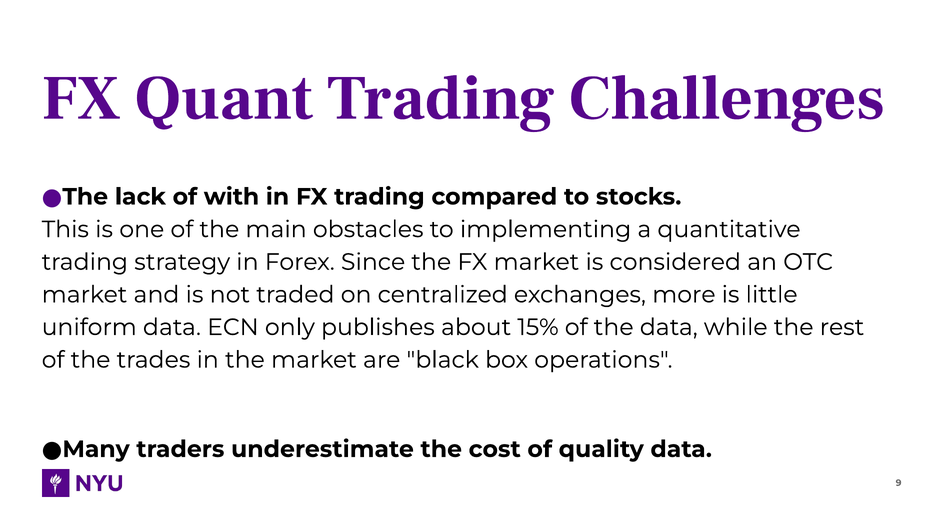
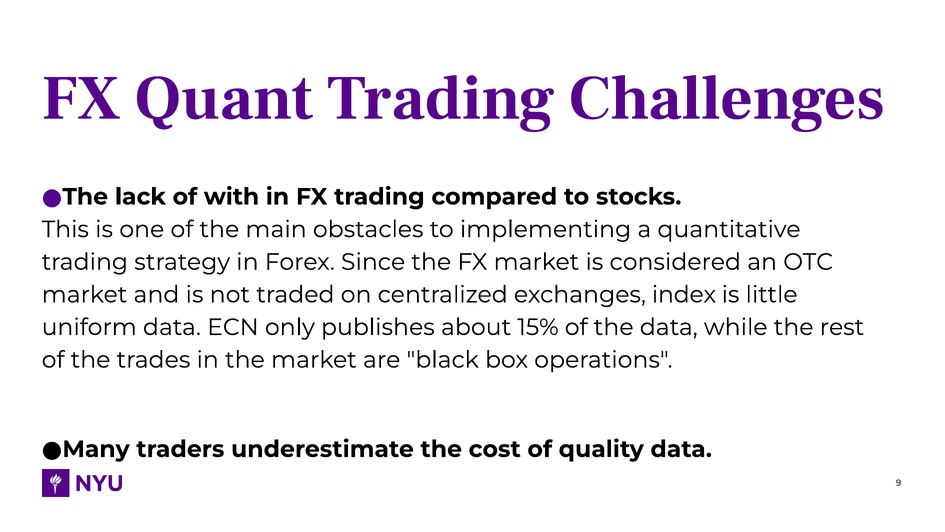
more: more -> index
